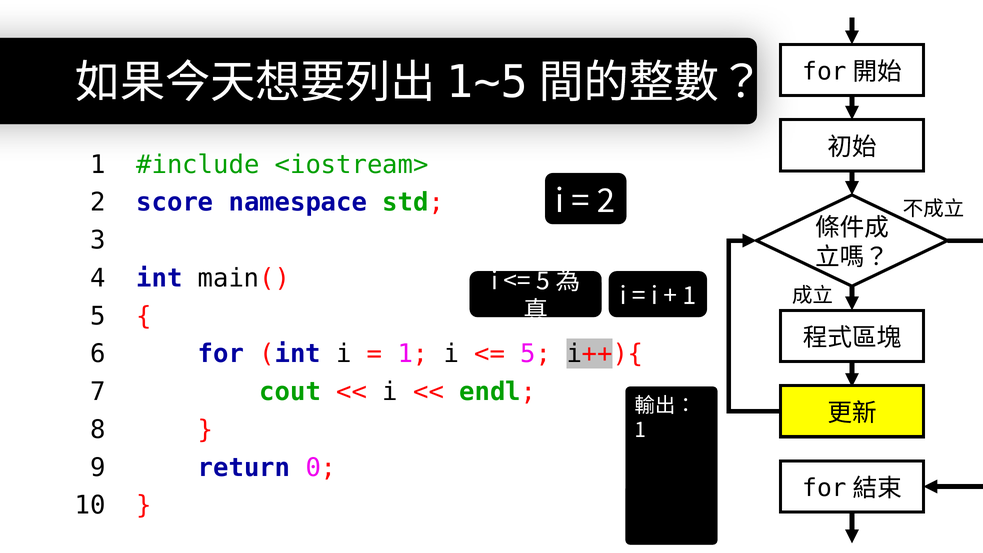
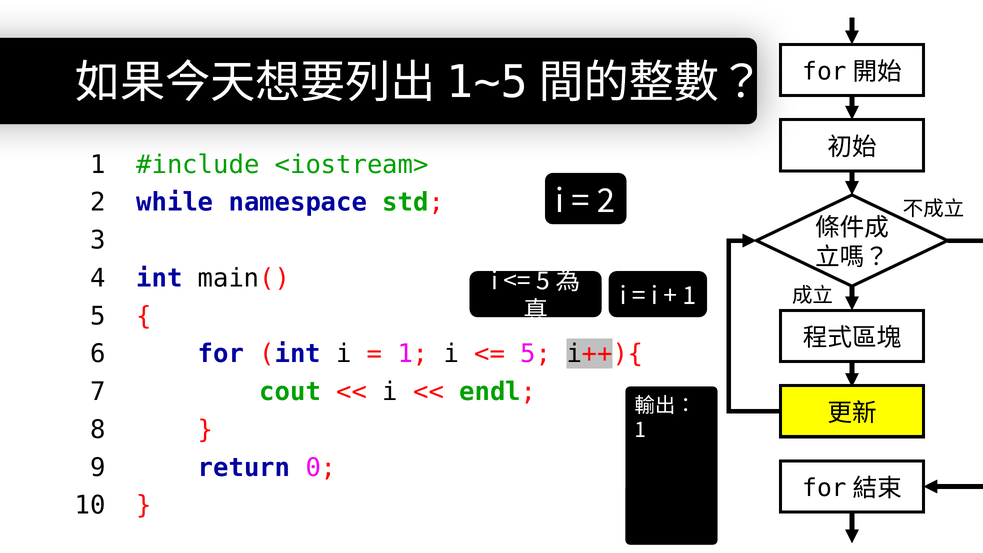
score: score -> while
